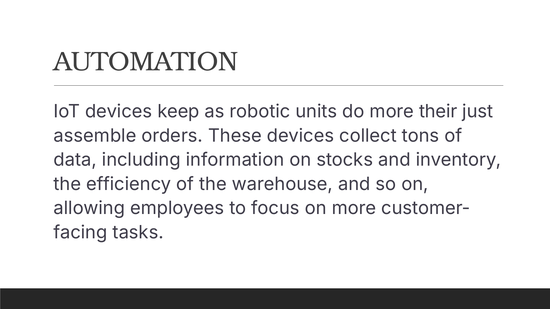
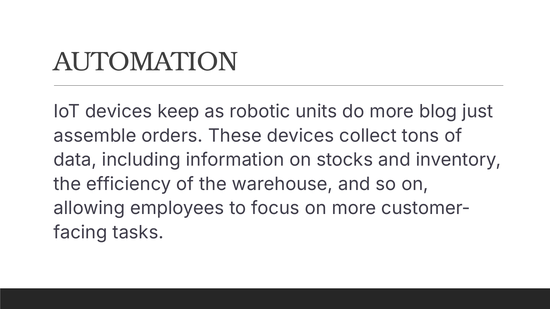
their: their -> blog
